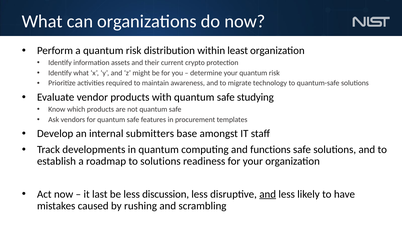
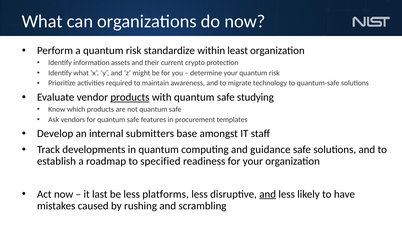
distribution: distribution -> standardize
products at (130, 97) underline: none -> present
functions: functions -> guidance
to solutions: solutions -> specified
discussion: discussion -> platforms
